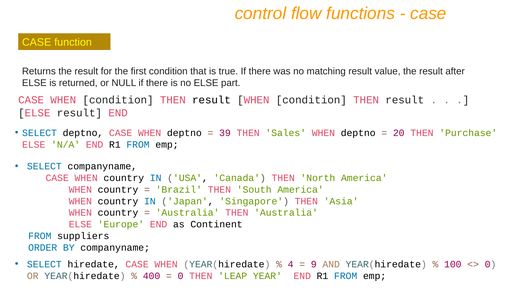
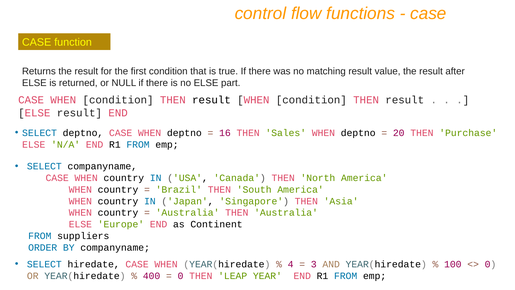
39: 39 -> 16
9: 9 -> 3
